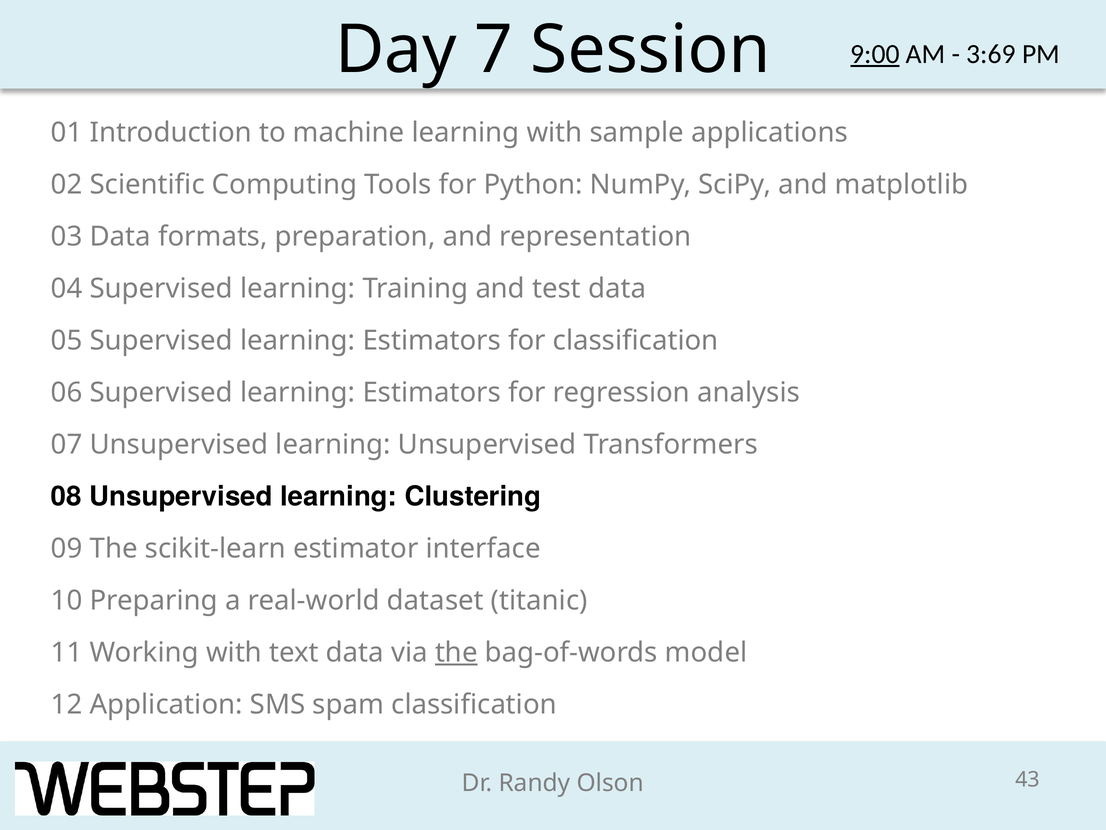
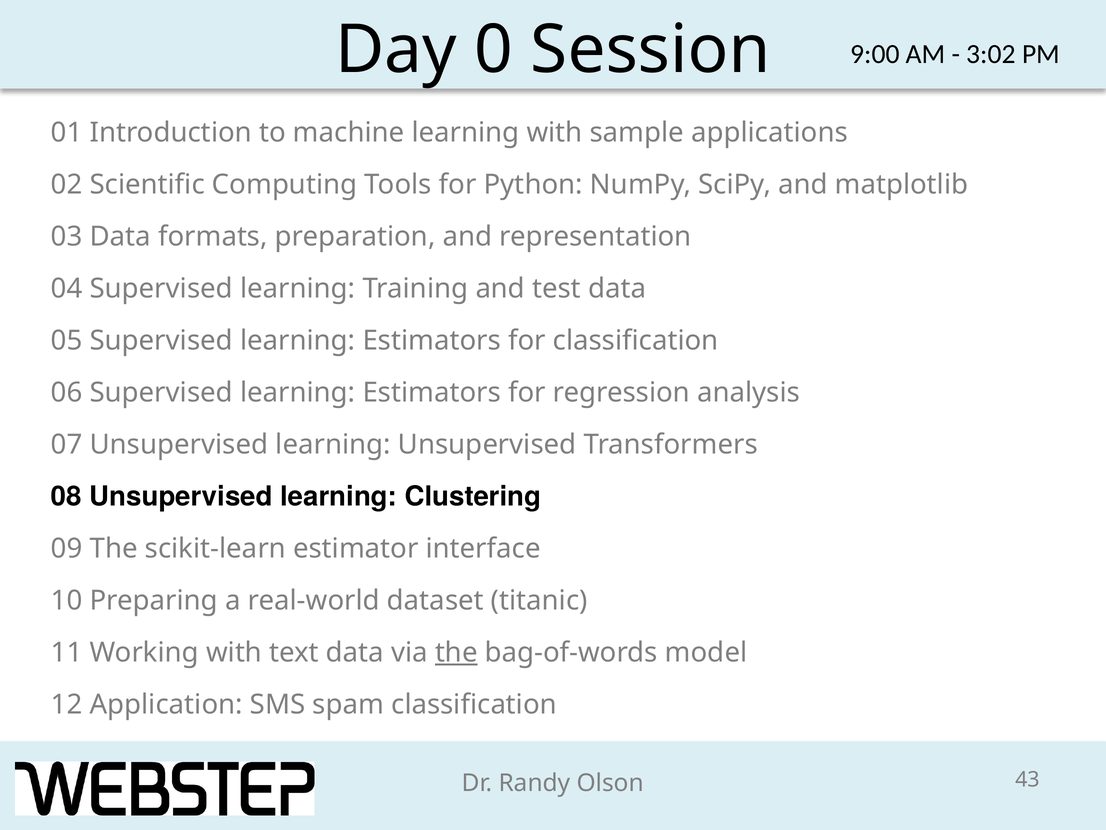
7: 7 -> 0
9:00 underline: present -> none
3:69: 3:69 -> 3:02
